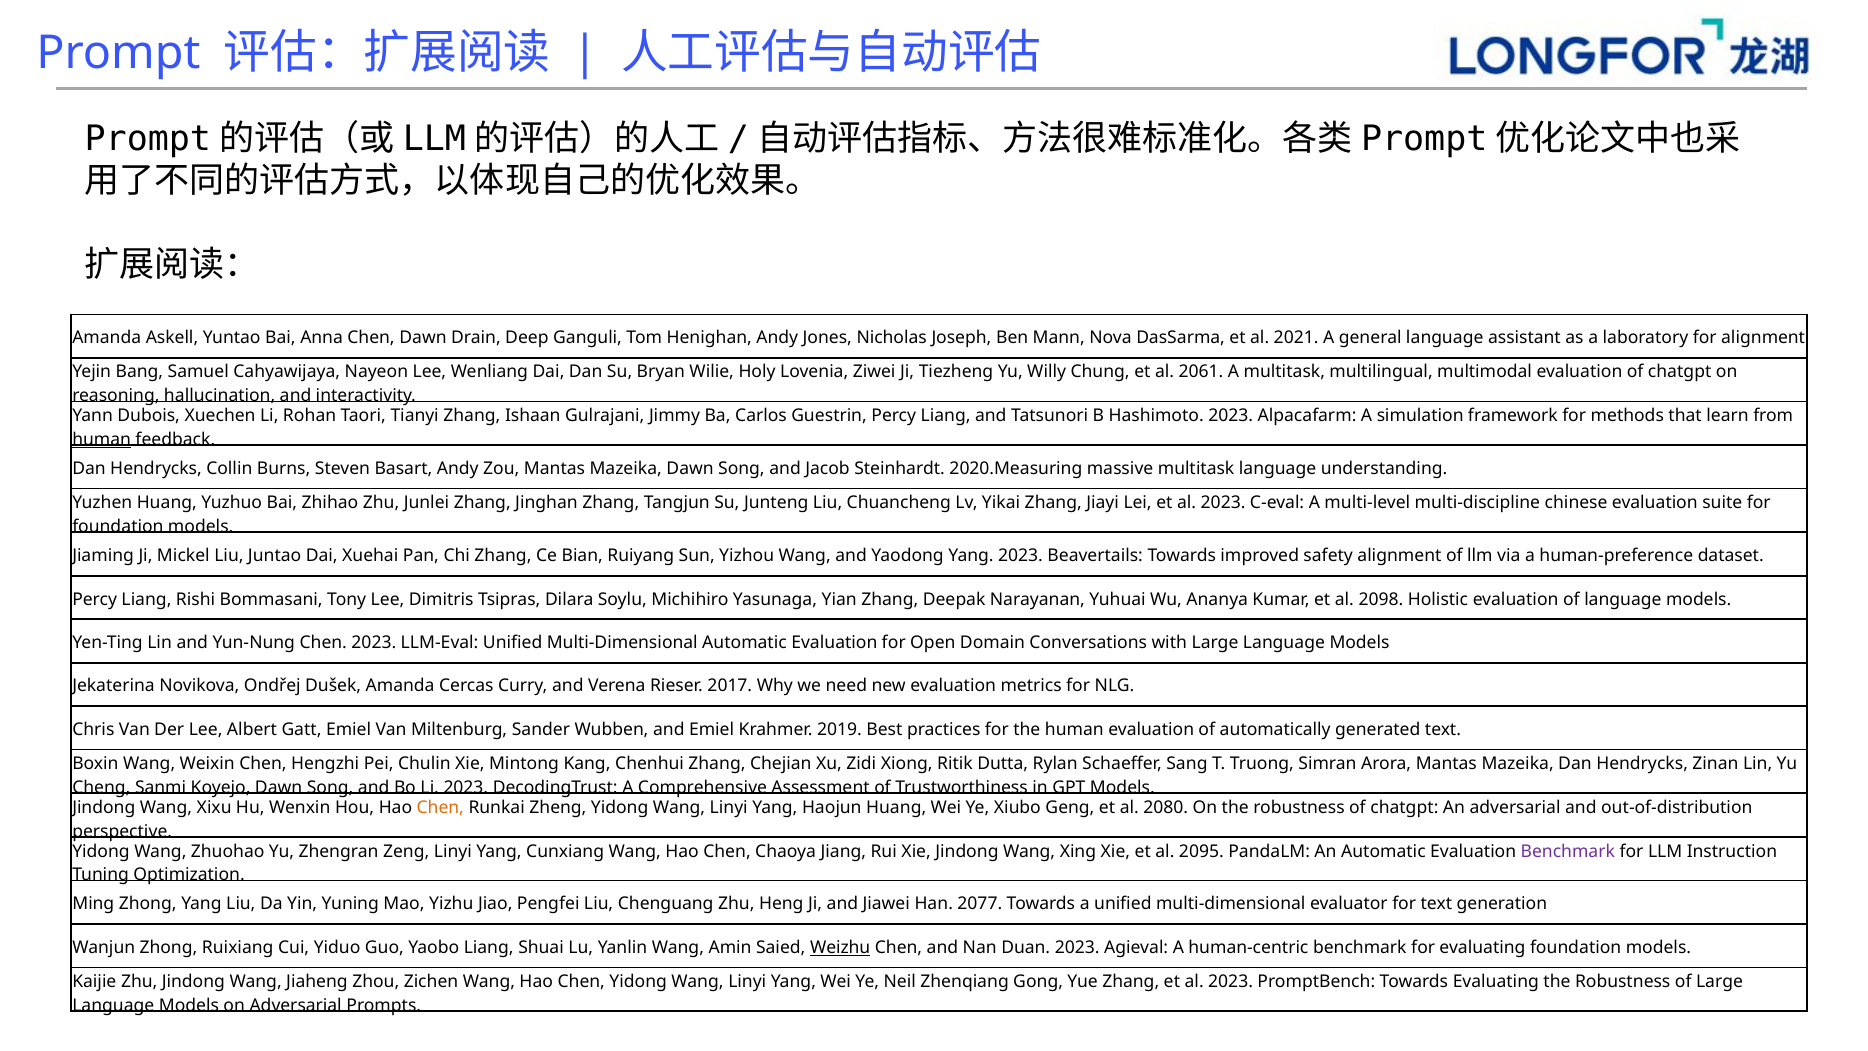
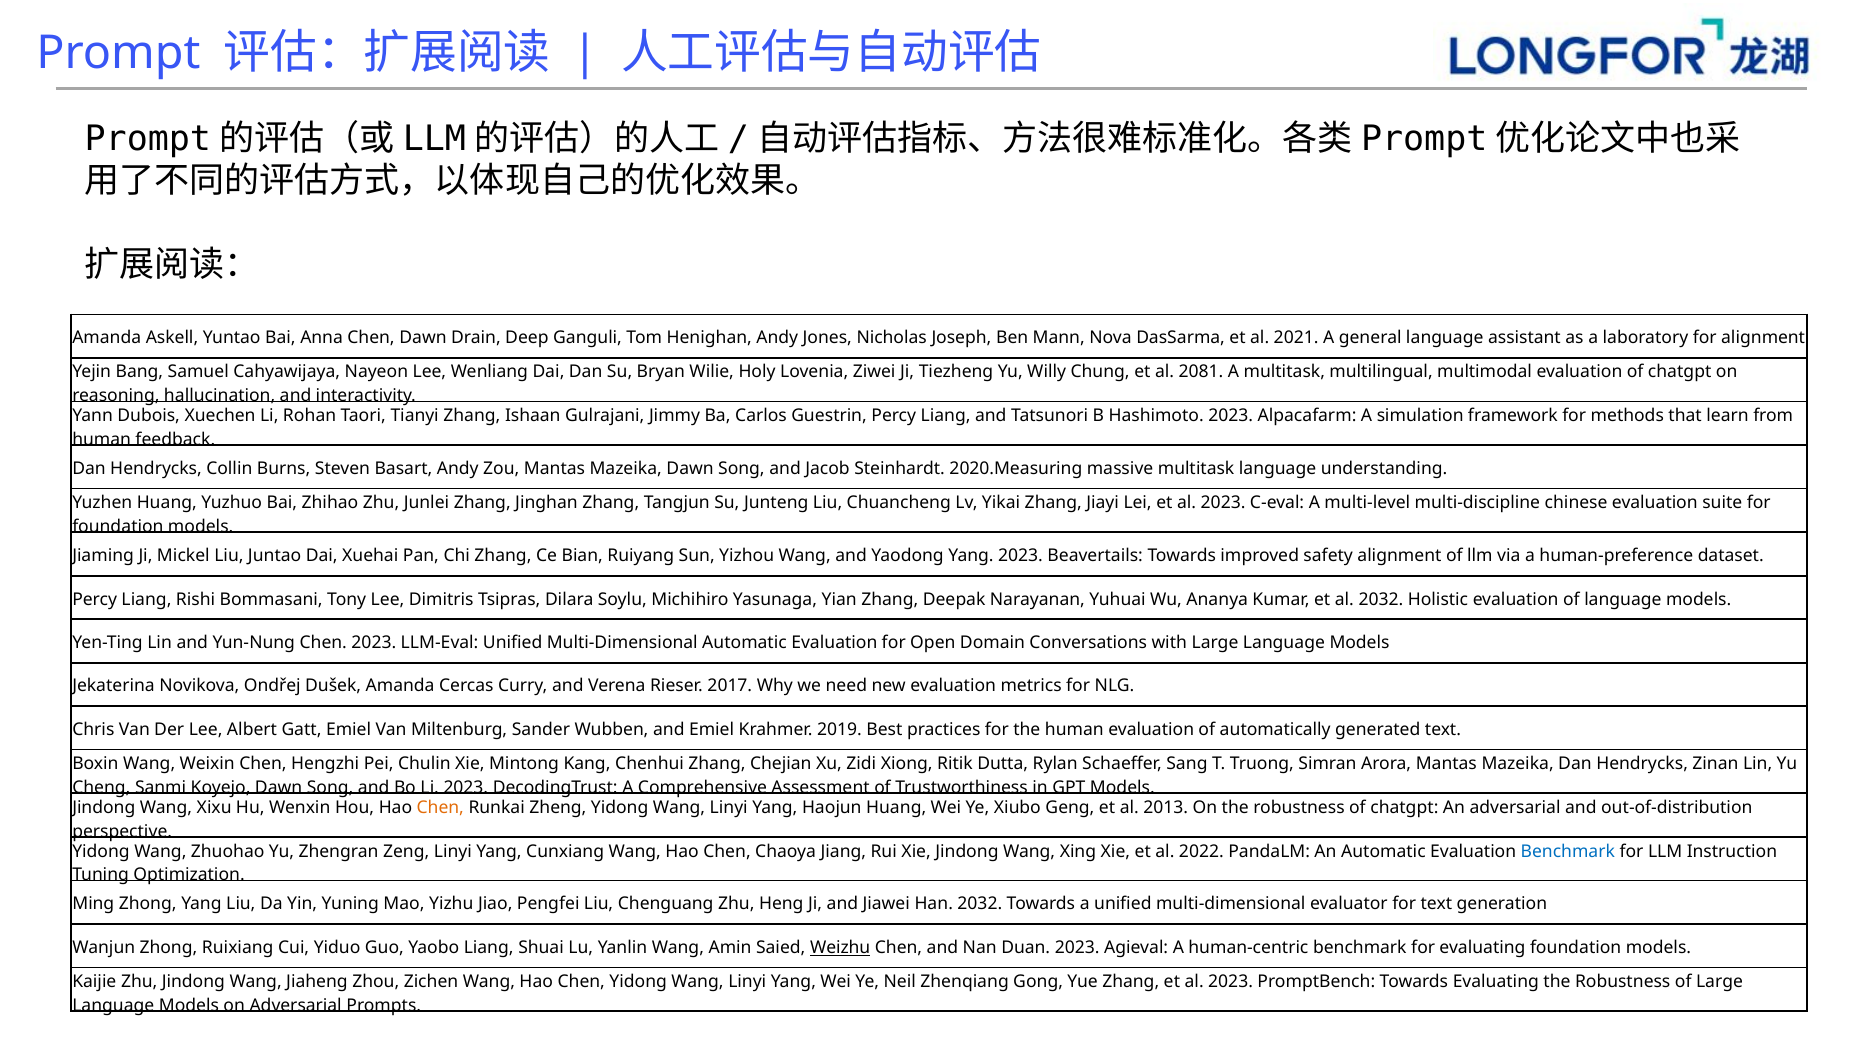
2061: 2061 -> 2081
human at (102, 440) underline: present -> none
al 2098: 2098 -> 2032
2080: 2080 -> 2013
2095: 2095 -> 2022
Benchmark at (1568, 851) colour: purple -> blue
Han 2077: 2077 -> 2032
